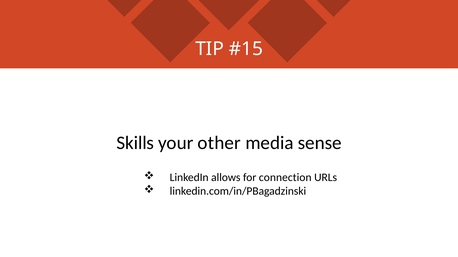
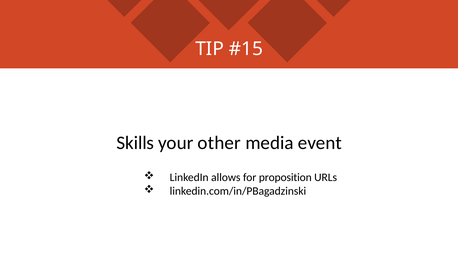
sense: sense -> event
connection: connection -> proposition
